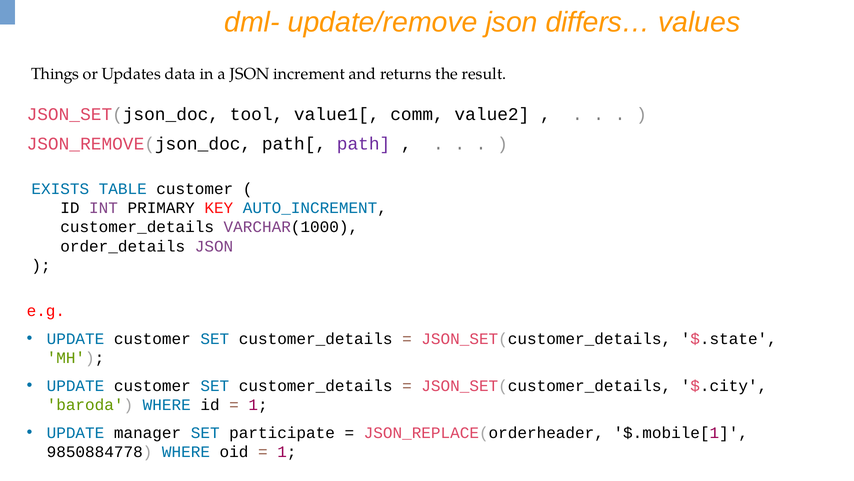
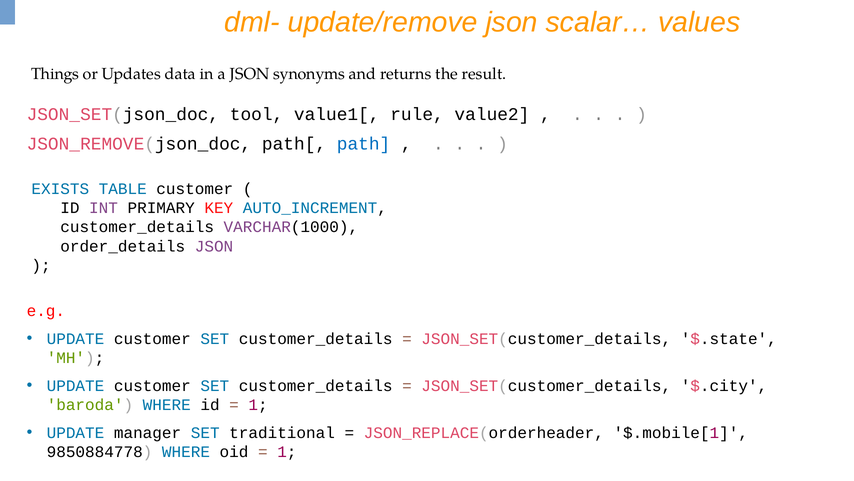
differs…: differs… -> scalar…
increment: increment -> synonyms
comm: comm -> rule
path colour: purple -> blue
participate: participate -> traditional
